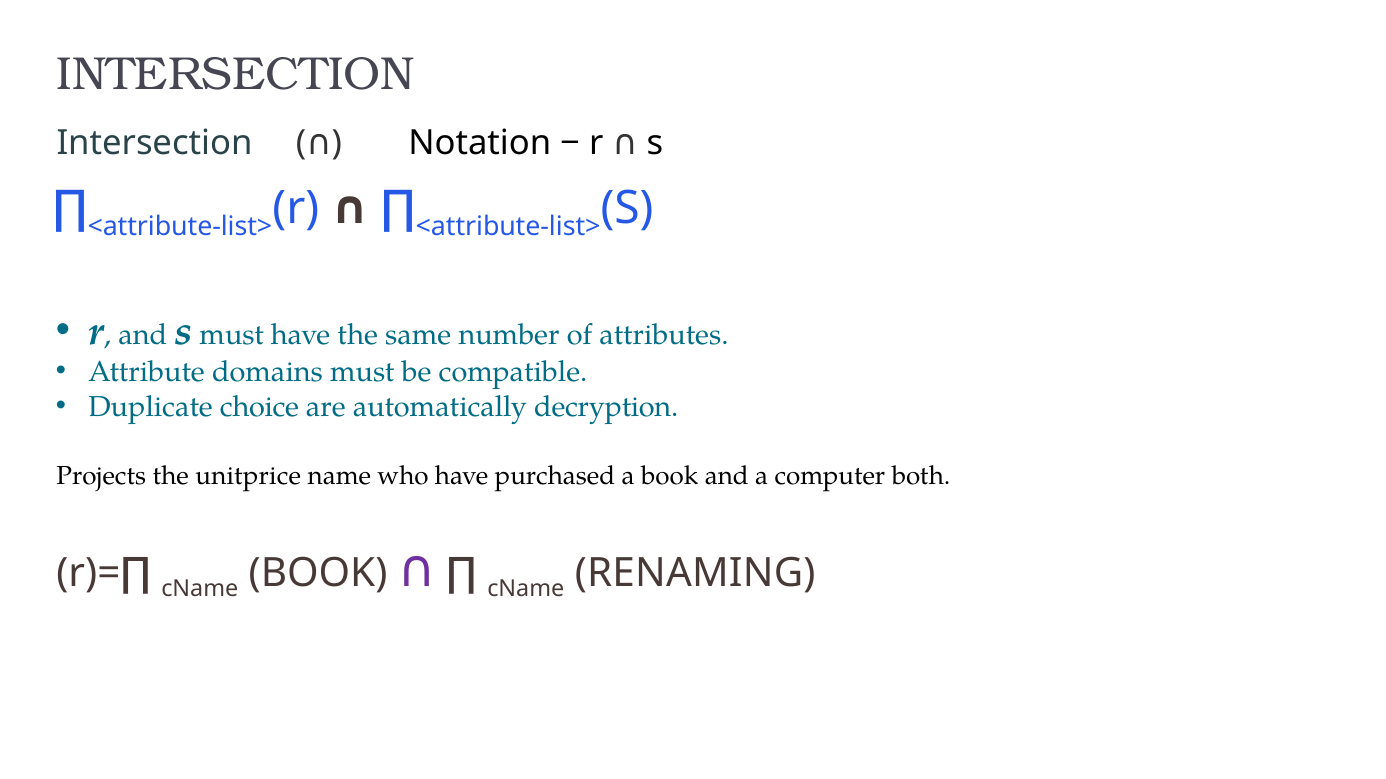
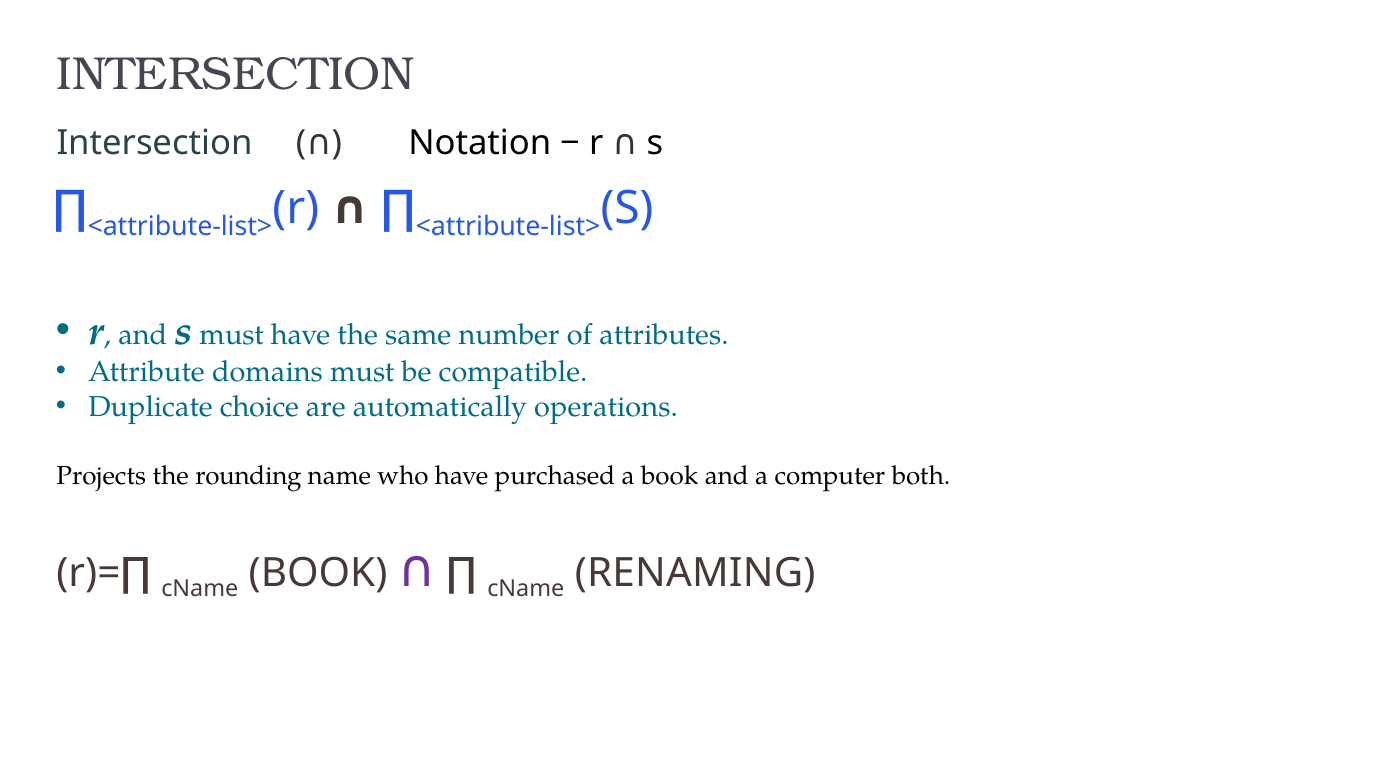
decryption: decryption -> operations
unitprice: unitprice -> rounding
